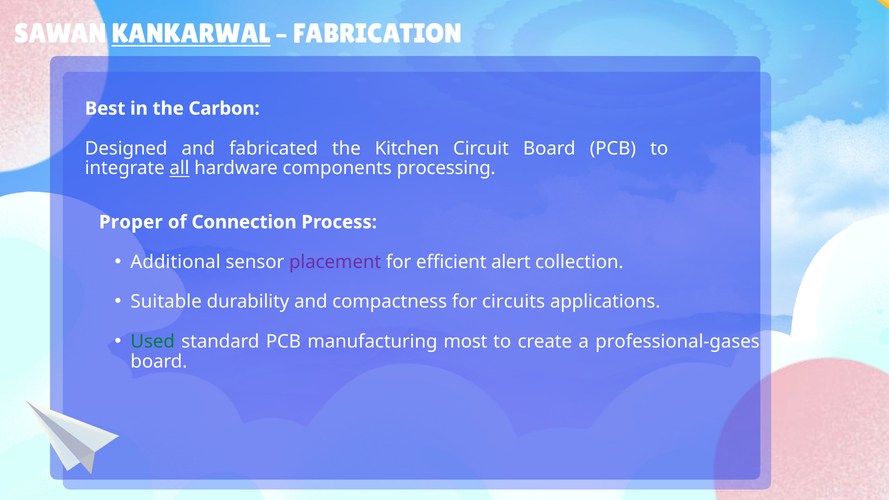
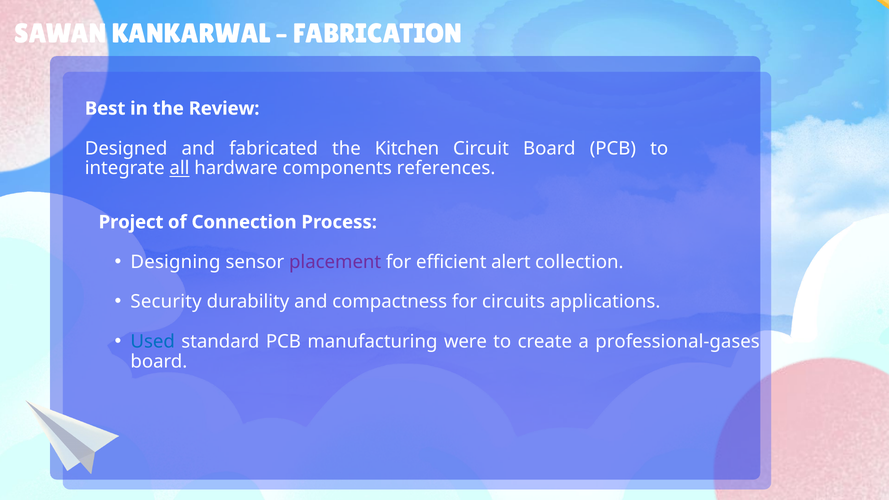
KANKARWAL underline: present -> none
Carbon: Carbon -> Review
processing: processing -> references
Proper: Proper -> Project
Additional: Additional -> Designing
Suitable: Suitable -> Security
Used colour: green -> blue
most: most -> were
